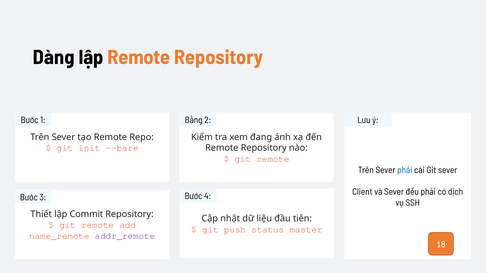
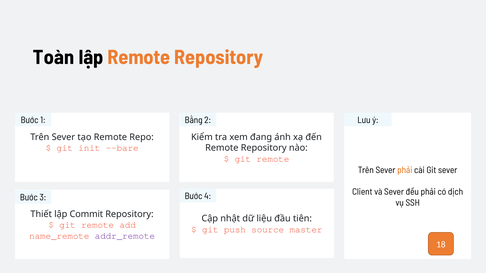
Dàng: Dàng -> Toàn
phải at (405, 170) colour: blue -> orange
status: status -> source
